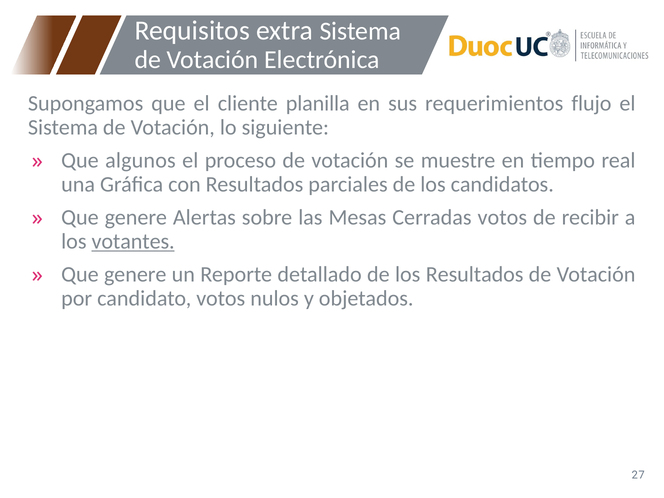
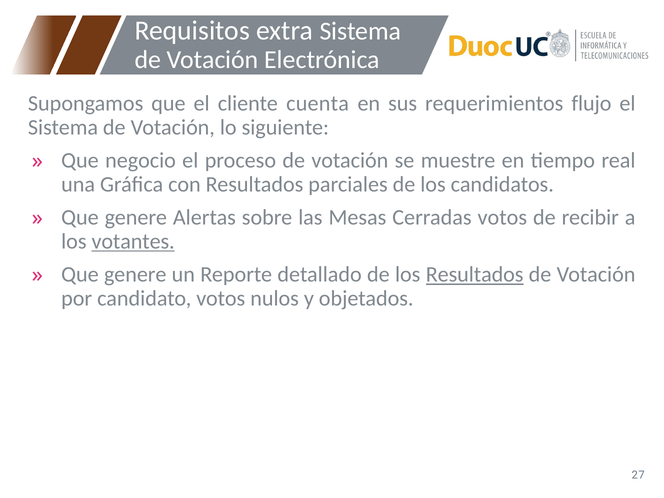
planilla: planilla -> cuenta
algunos: algunos -> negocio
Resultados at (475, 275) underline: none -> present
